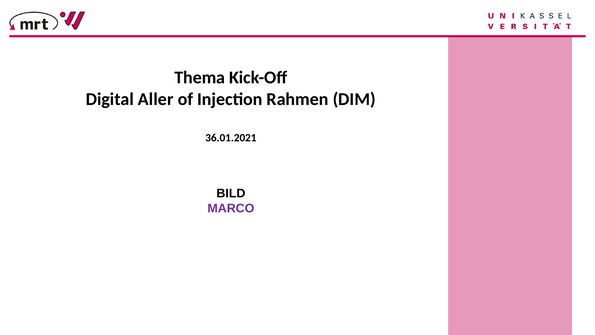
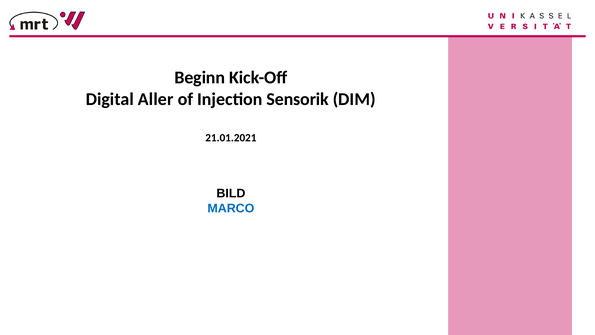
Thema: Thema -> Beginn
Rahmen: Rahmen -> Sensorik
36.01.2021: 36.01.2021 -> 21.01.2021
MARCO colour: purple -> blue
